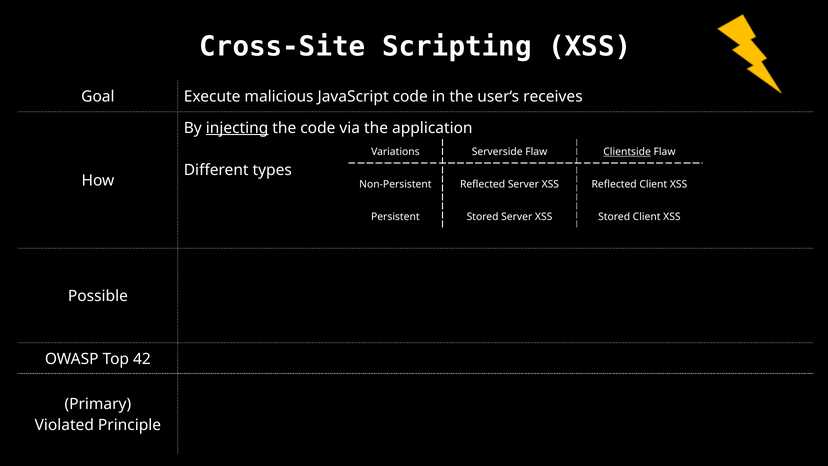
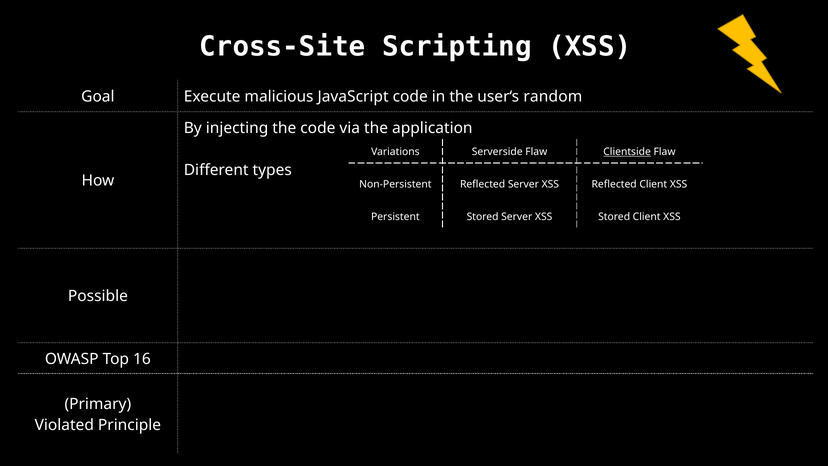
receives: receives -> random
injecting underline: present -> none
42: 42 -> 16
